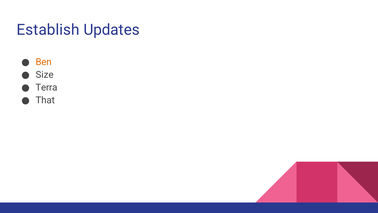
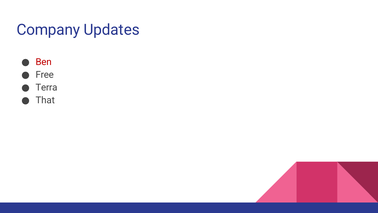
Establish: Establish -> Company
Ben colour: orange -> red
Size: Size -> Free
